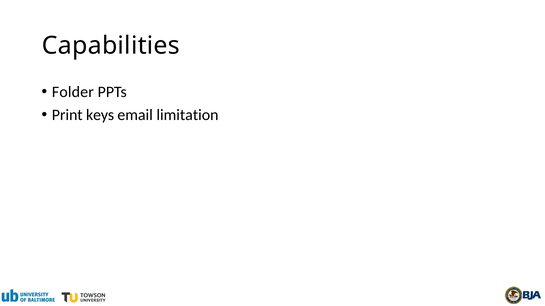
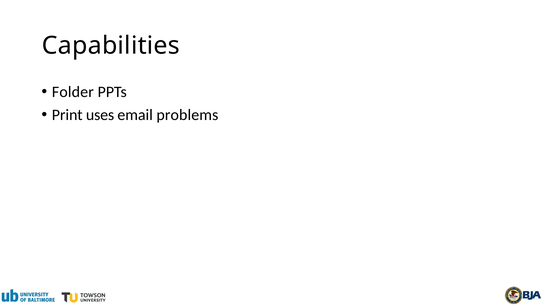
keys: keys -> uses
limitation: limitation -> problems
